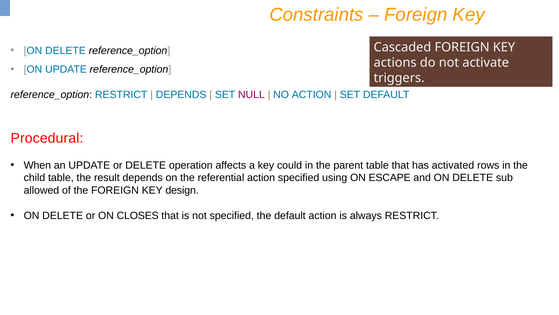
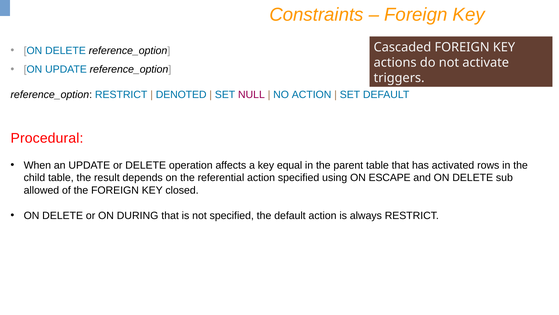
DEPENDS at (181, 95): DEPENDS -> DENOTED
could: could -> equal
design: design -> closed
CLOSES: CLOSES -> DURING
